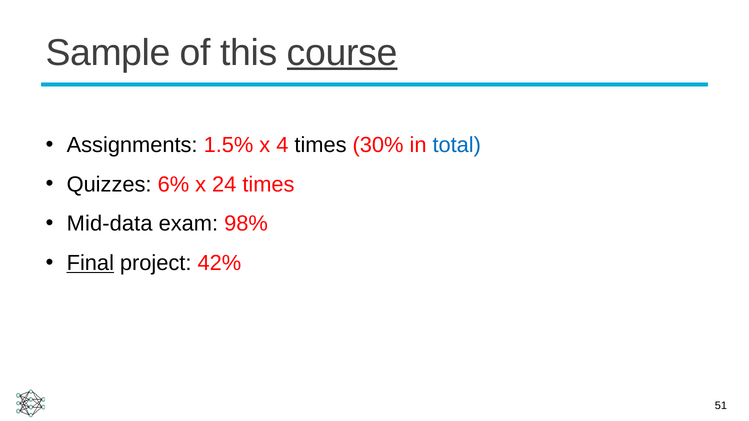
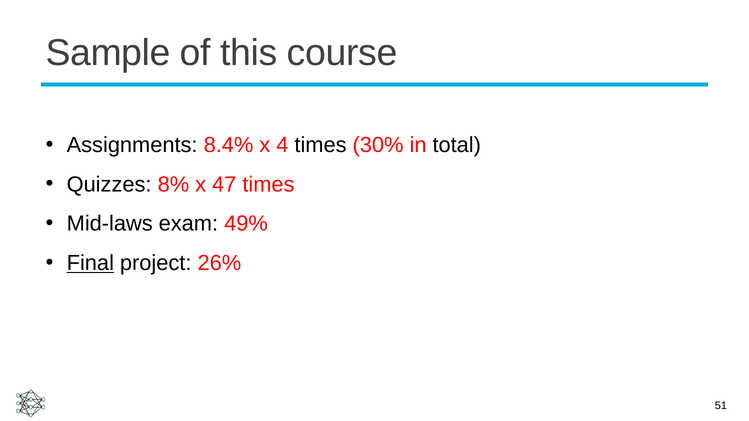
course underline: present -> none
1.5%: 1.5% -> 8.4%
total colour: blue -> black
6%: 6% -> 8%
24: 24 -> 47
Mid-data: Mid-data -> Mid-laws
98%: 98% -> 49%
42%: 42% -> 26%
